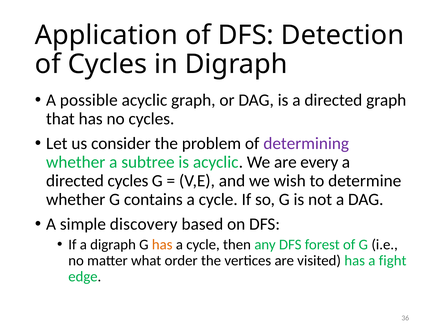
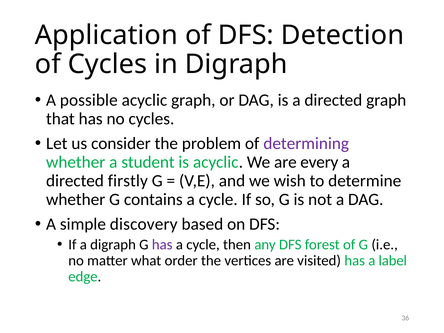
subtree: subtree -> student
directed cycles: cycles -> firstly
has at (162, 245) colour: orange -> purple
fight: fight -> label
